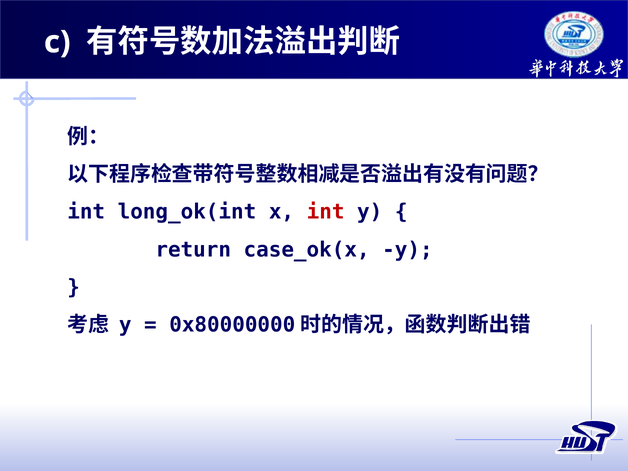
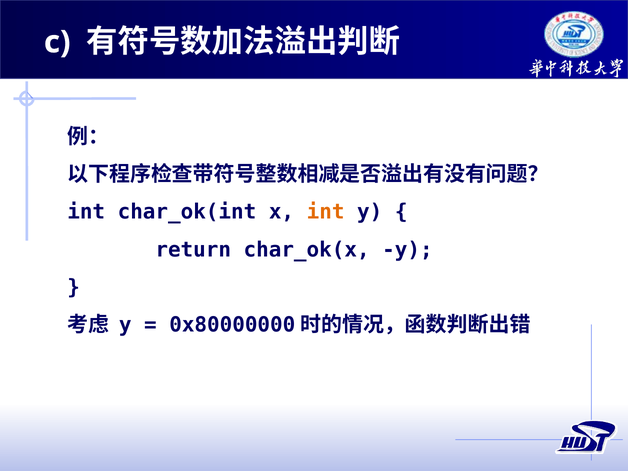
long_ok(int: long_ok(int -> char_ok(int
int at (326, 212) colour: red -> orange
case_ok(x: case_ok(x -> char_ok(x
